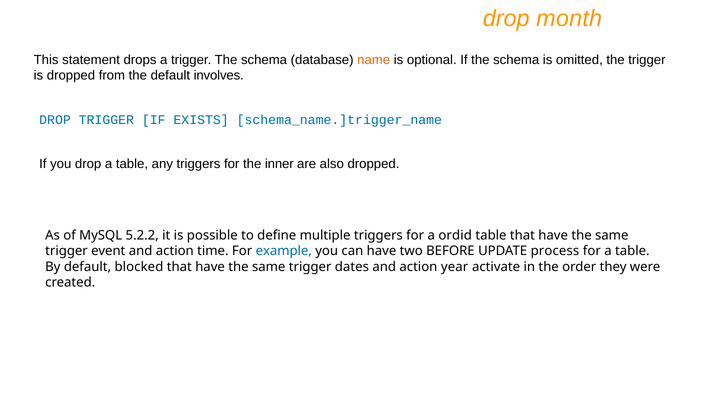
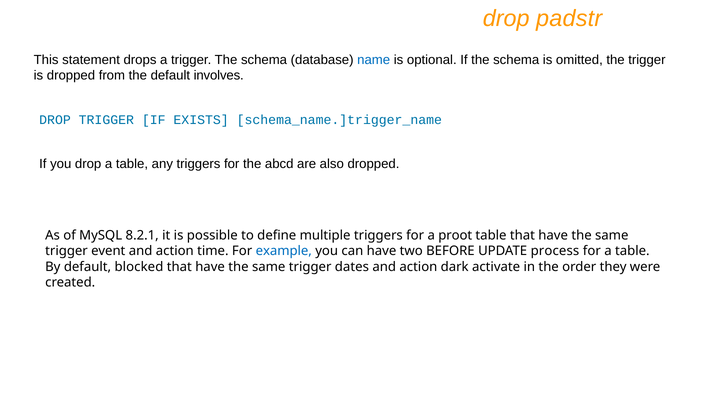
month: month -> padstr
name colour: orange -> blue
inner: inner -> abcd
5.2.2: 5.2.2 -> 8.2.1
ordid: ordid -> proot
year: year -> dark
